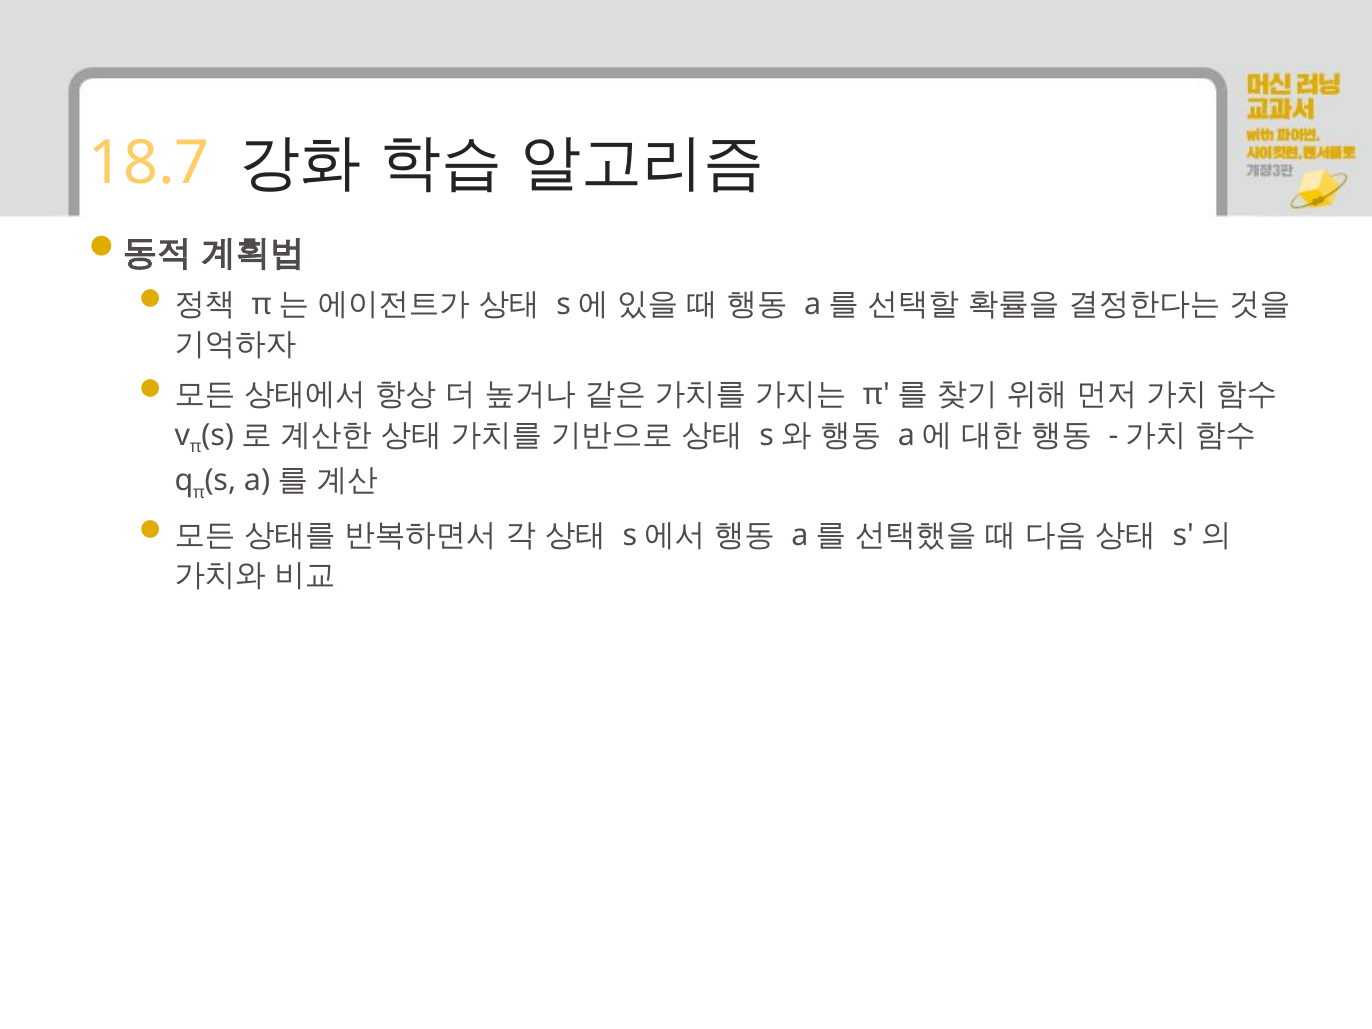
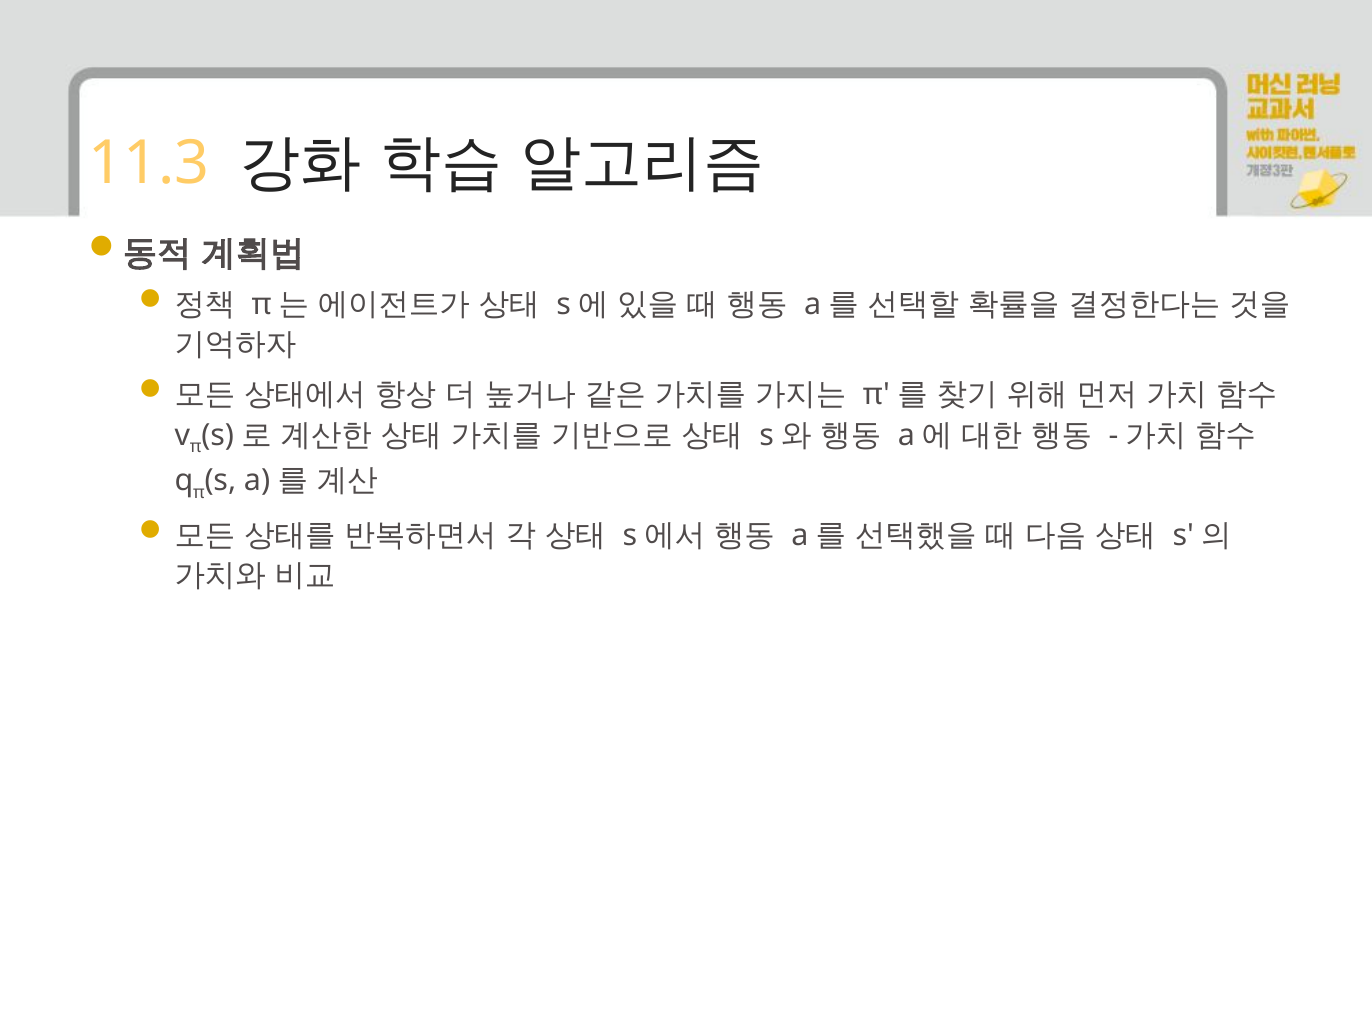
18.7: 18.7 -> 11.3
